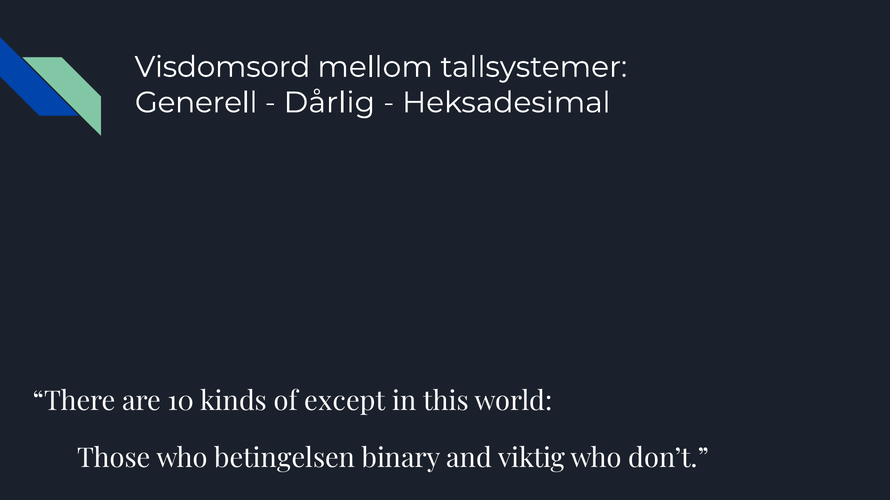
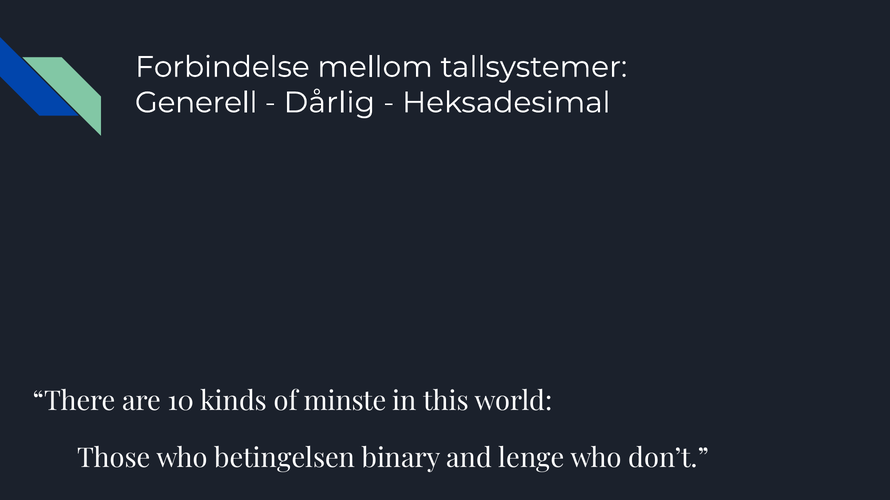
Visdomsord: Visdomsord -> Forbindelse
except: except -> minste
viktig: viktig -> lenge
